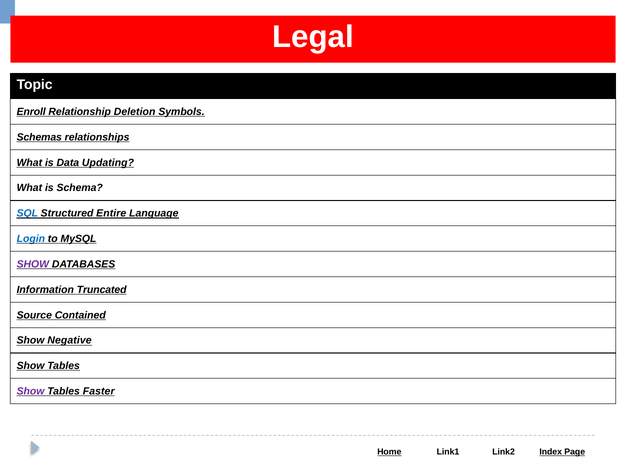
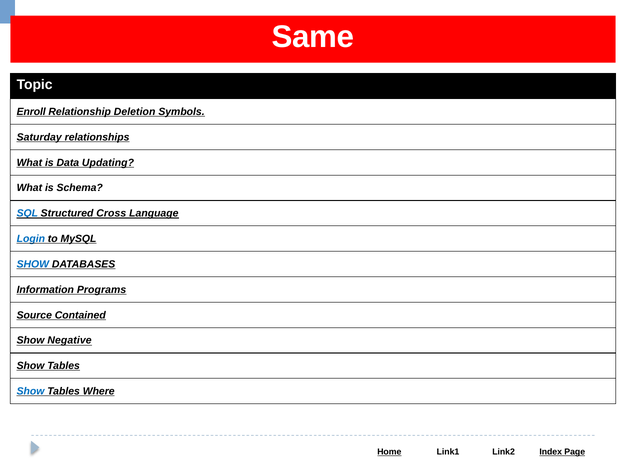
Legal: Legal -> Same
Schemas: Schemas -> Saturday
Entire: Entire -> Cross
SHOW at (33, 264) colour: purple -> blue
Truncated: Truncated -> Programs
Show at (31, 391) colour: purple -> blue
Faster: Faster -> Where
